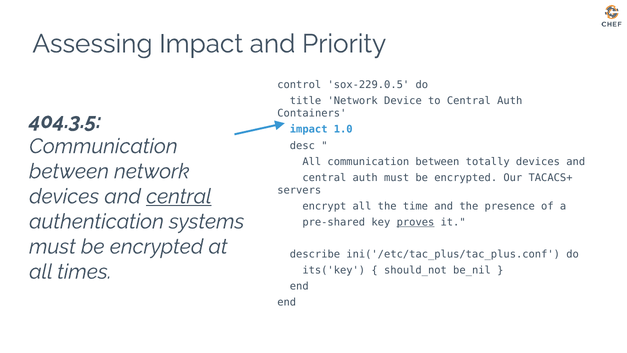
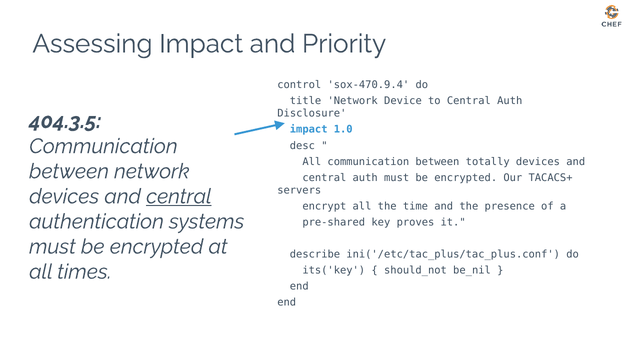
sox-229.0.5: sox-229.0.5 -> sox-470.9.4
Containers: Containers -> Disclosure
proves underline: present -> none
